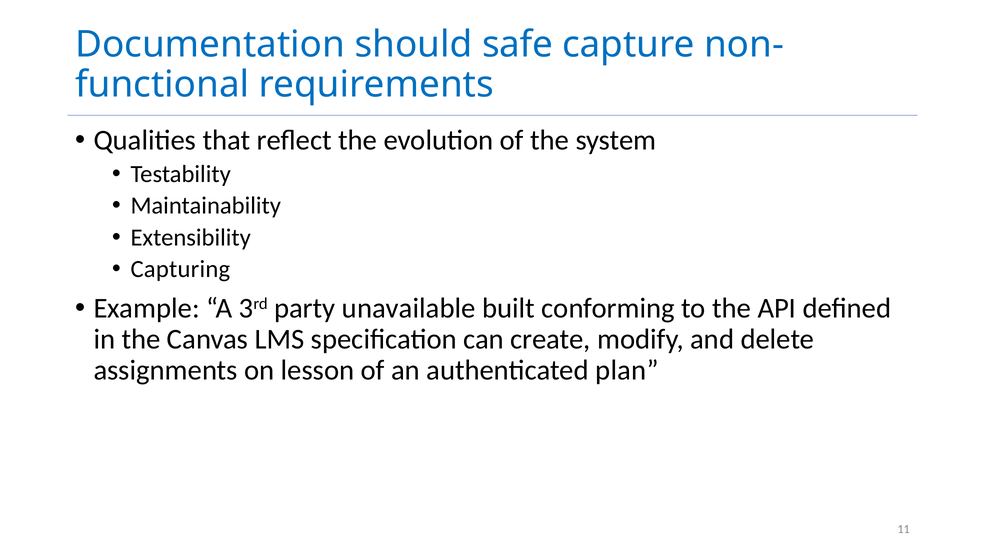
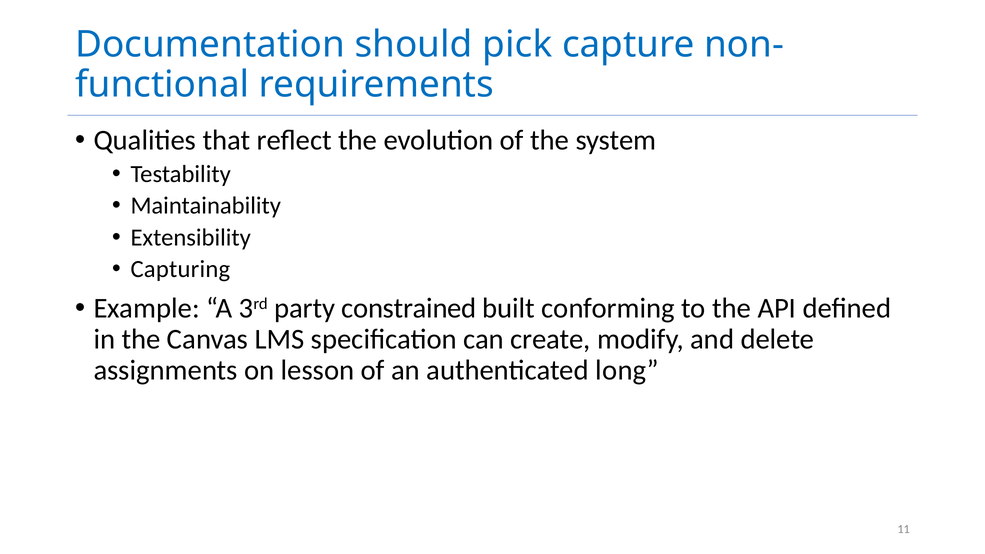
safe: safe -> pick
unavailable: unavailable -> constrained
plan: plan -> long
